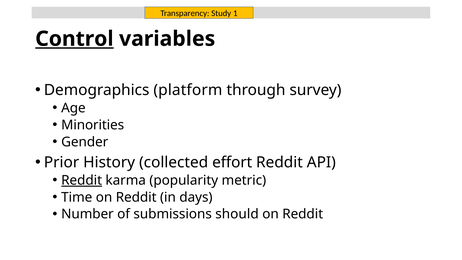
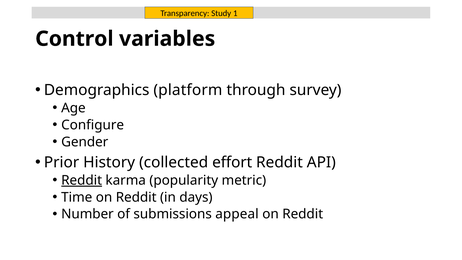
Control underline: present -> none
Minorities: Minorities -> Configure
should: should -> appeal
